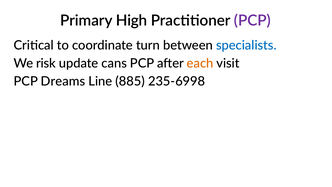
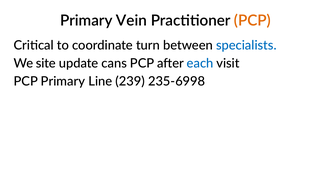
High: High -> Vein
PCP at (252, 21) colour: purple -> orange
risk: risk -> site
each colour: orange -> blue
PCP Dreams: Dreams -> Primary
885: 885 -> 239
